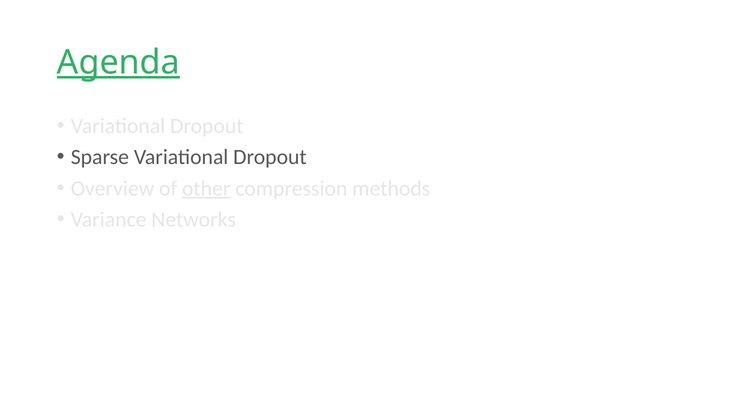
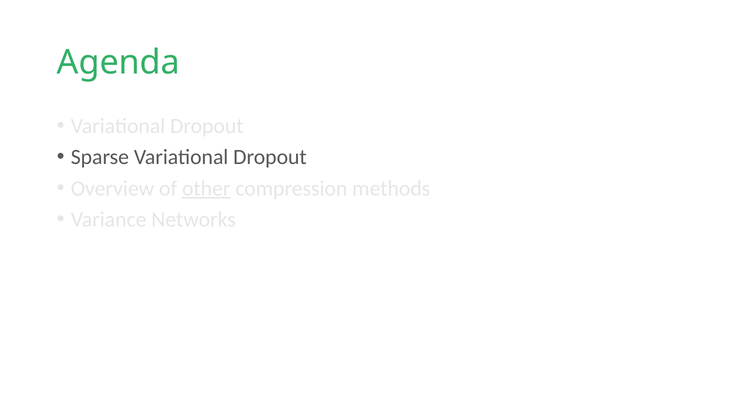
Agenda underline: present -> none
